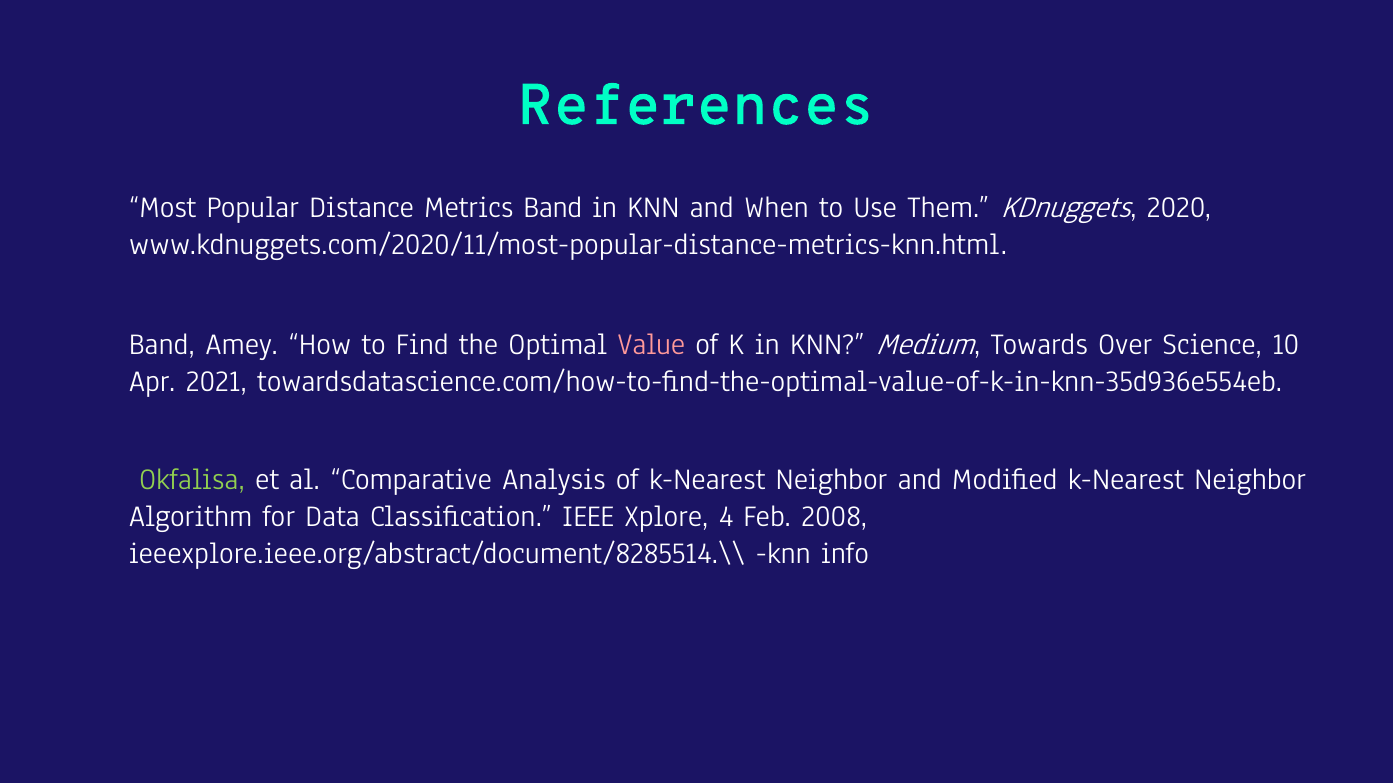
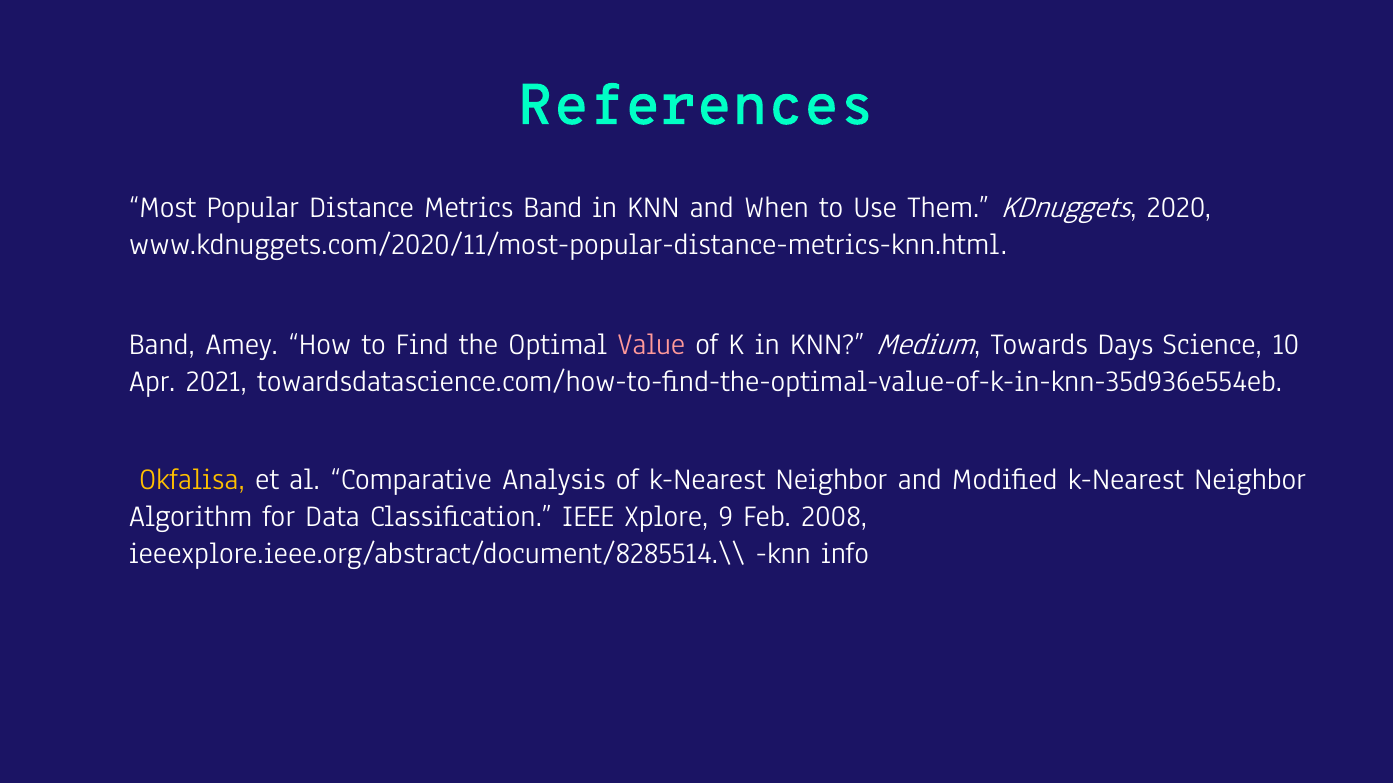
Over: Over -> Days
Okfalisa colour: light green -> yellow
4: 4 -> 9
